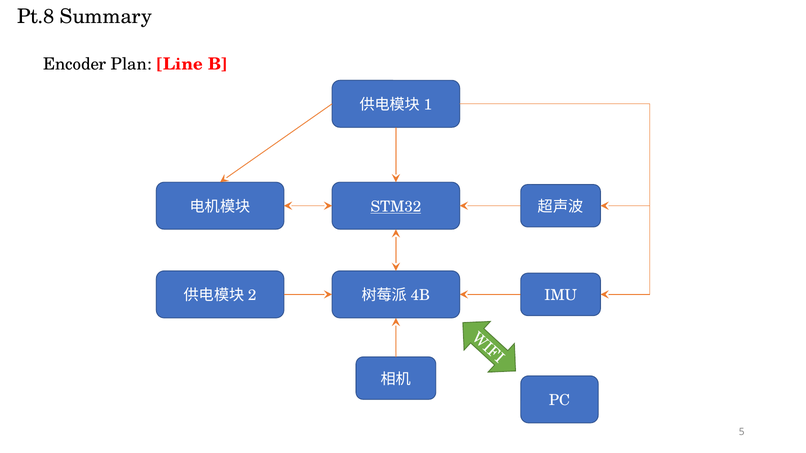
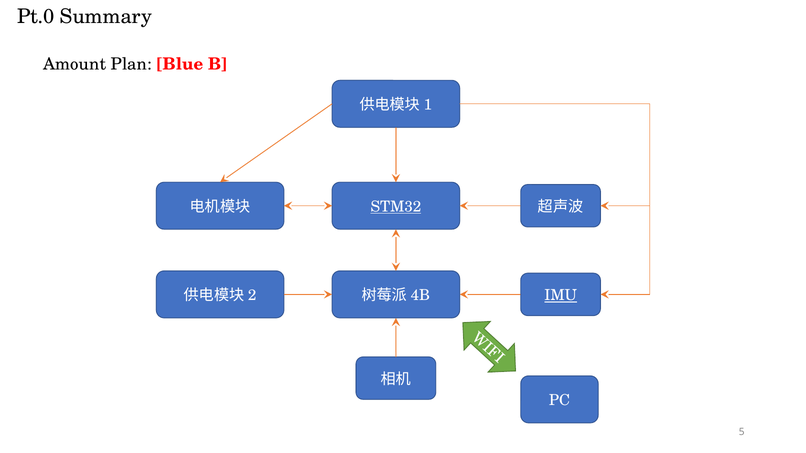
Pt.8: Pt.8 -> Pt.0
Encoder: Encoder -> Amount
Line: Line -> Blue
IMU underline: none -> present
